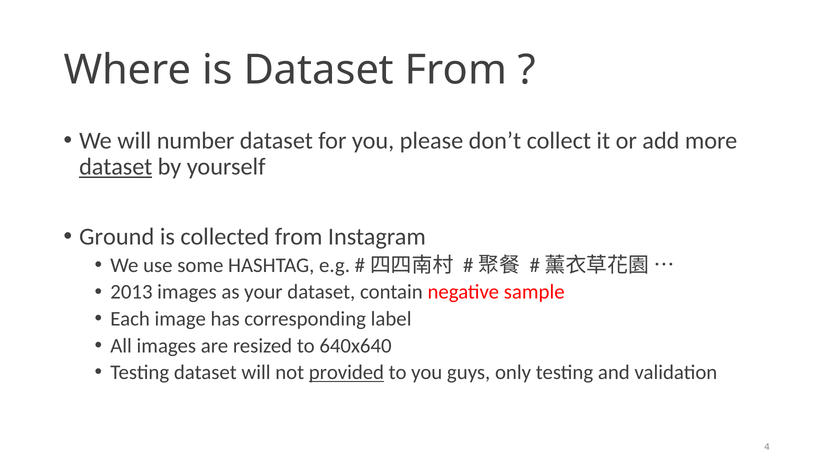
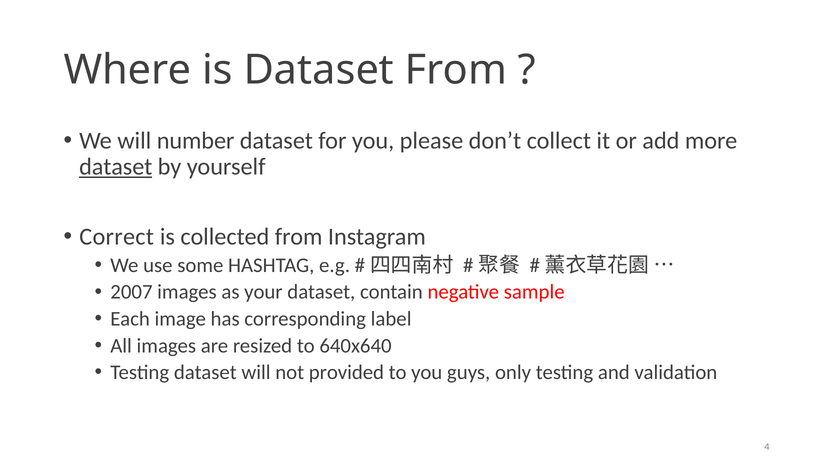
Ground: Ground -> Correct
2013: 2013 -> 2007
provided underline: present -> none
